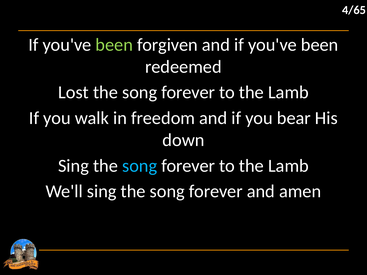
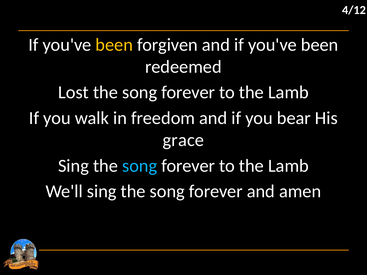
4/65: 4/65 -> 4/12
been at (114, 45) colour: light green -> yellow
down: down -> grace
